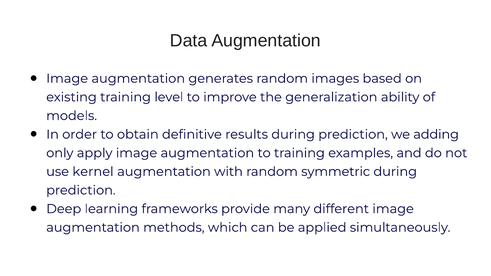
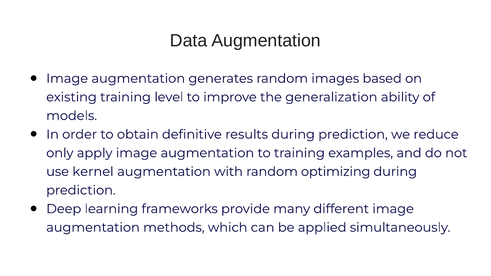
adding: adding -> reduce
symmetric: symmetric -> optimizing
